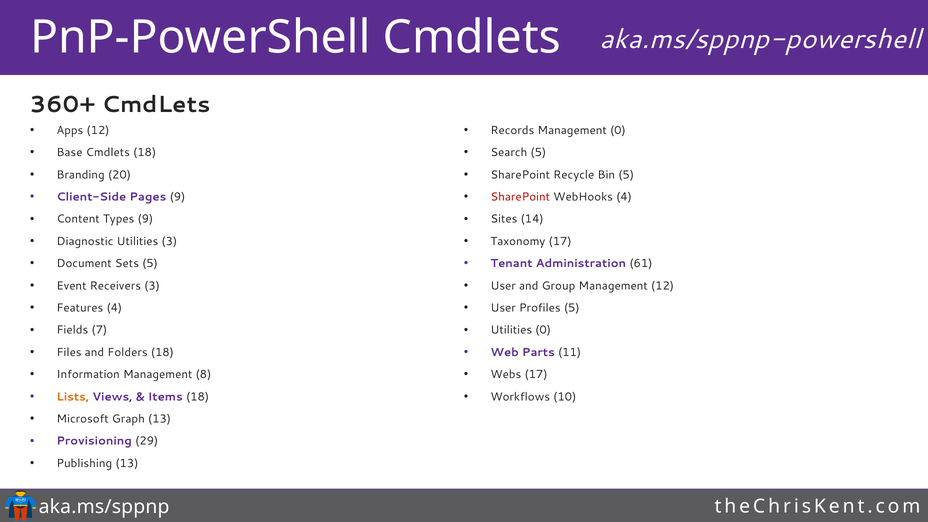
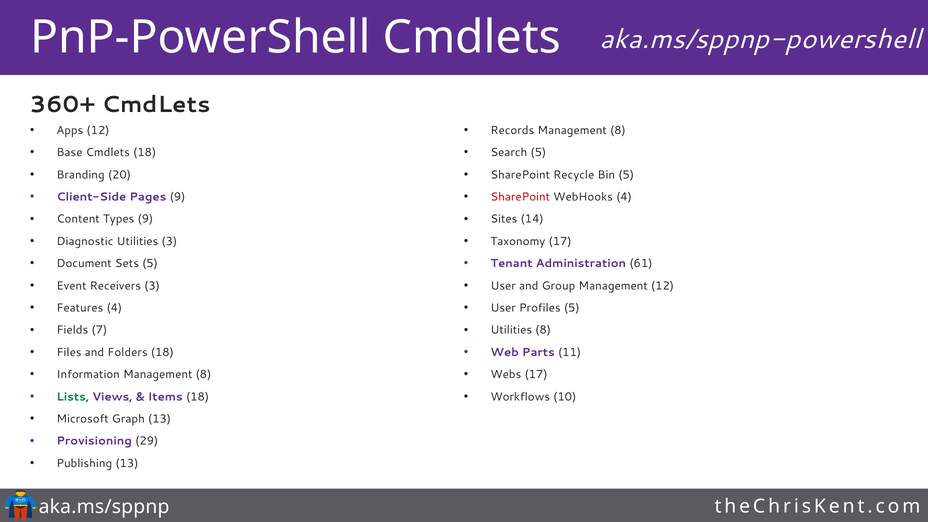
Records Management 0: 0 -> 8
Utilities 0: 0 -> 8
Lists colour: orange -> green
